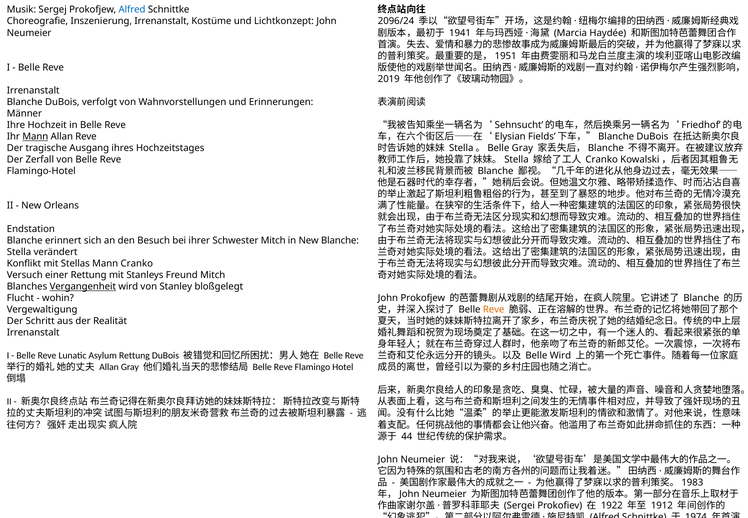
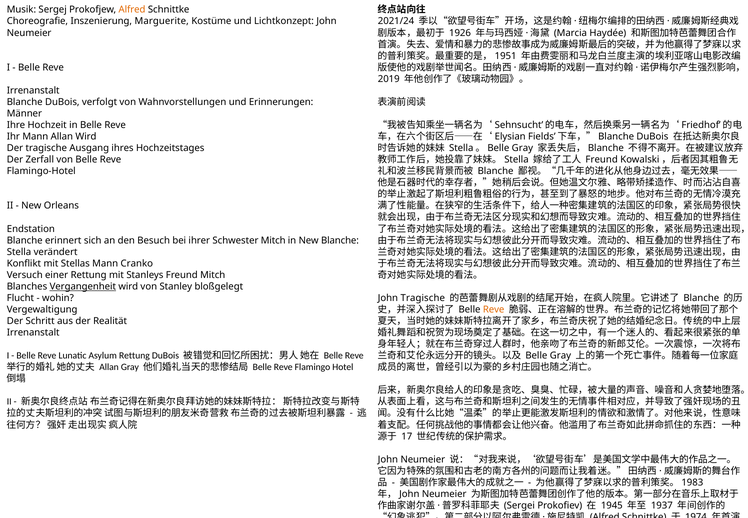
Alfred at (132, 10) colour: blue -> orange
Inszenierung Irrenanstalt: Irrenanstalt -> Marguerite
2096/24: 2096/24 -> 2021/24
1941: 1941 -> 1926
Mann at (35, 137) underline: present -> none
Allan Reve: Reve -> Wird
Cranko at (602, 160): Cranko -> Freund
John Prokofjew: Prokofjew -> Tragische
Belle Wird: Wird -> Gray
44: 44 -> 17
1922: 1922 -> 1945
1912: 1912 -> 1937
